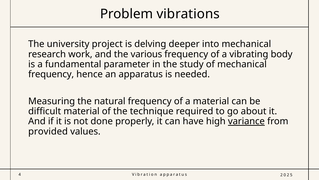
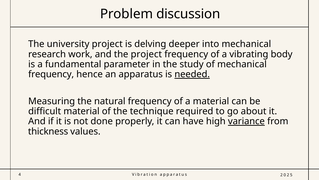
vibrations: vibrations -> discussion
the various: various -> project
needed underline: none -> present
provided: provided -> thickness
